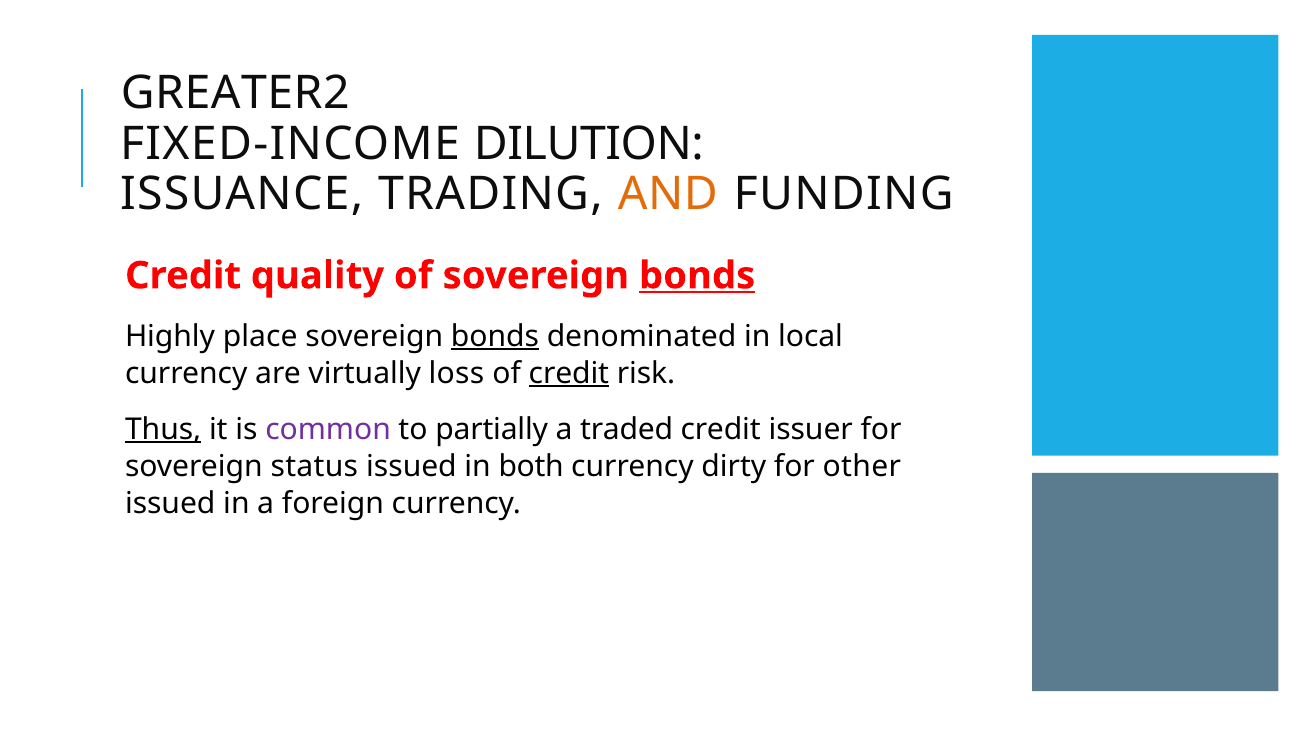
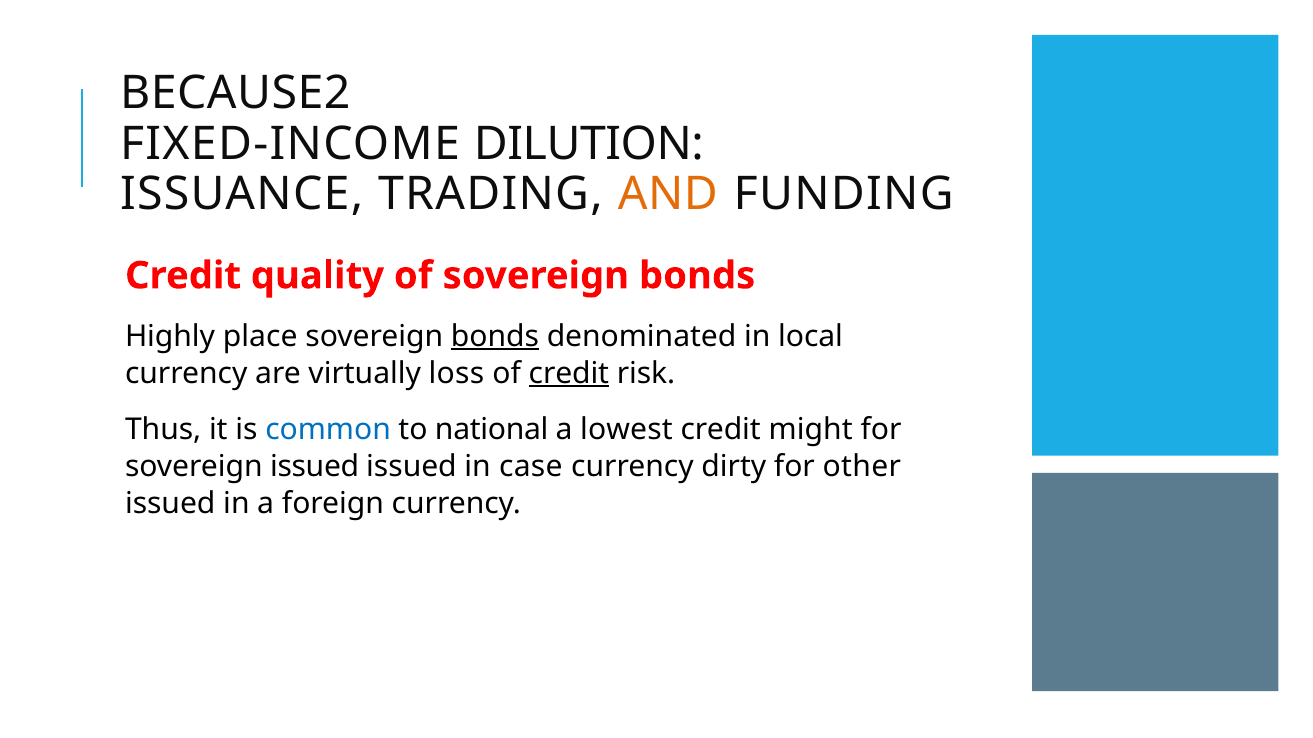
GREATER2: GREATER2 -> BECAUSE2
bonds at (697, 276) underline: present -> none
Thus underline: present -> none
common colour: purple -> blue
partially: partially -> national
traded: traded -> lowest
issuer: issuer -> might
sovereign status: status -> issued
both: both -> case
